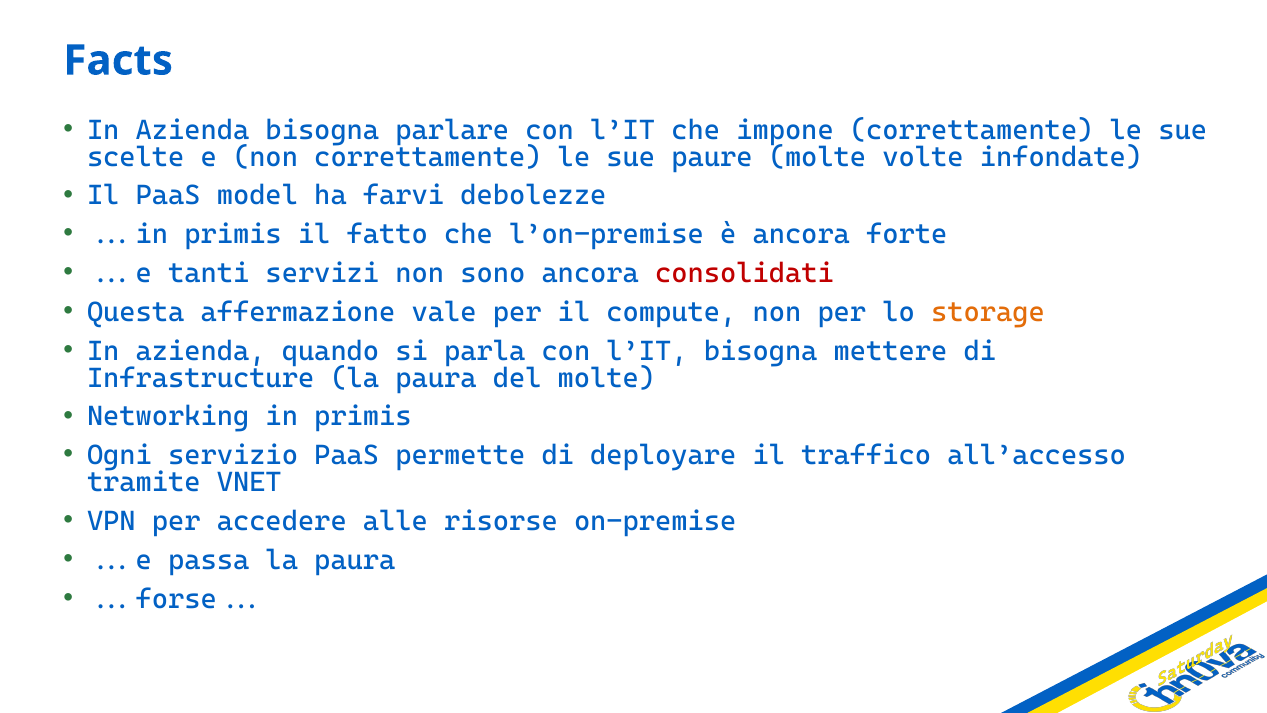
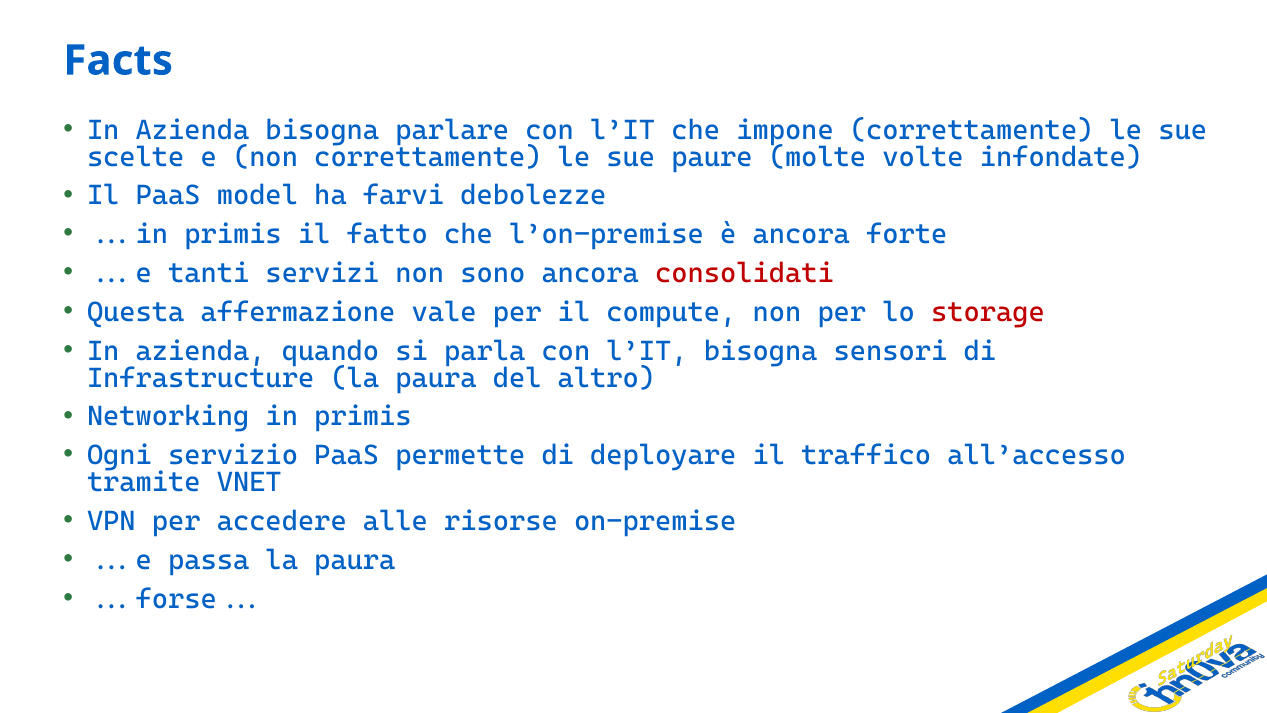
storage colour: orange -> red
mettere: mettere -> sensori
del molte: molte -> altro
